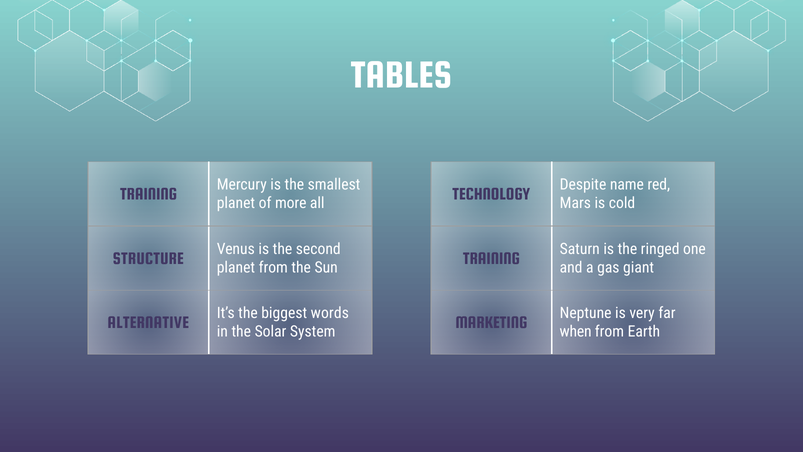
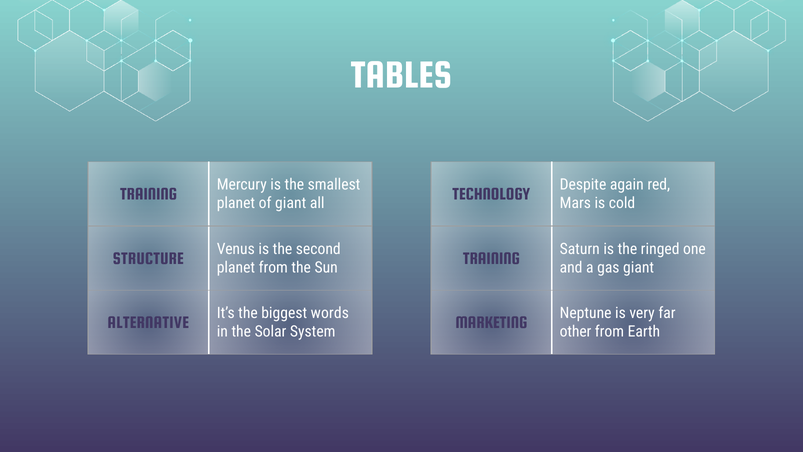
name: name -> again
of more: more -> giant
when: when -> other
